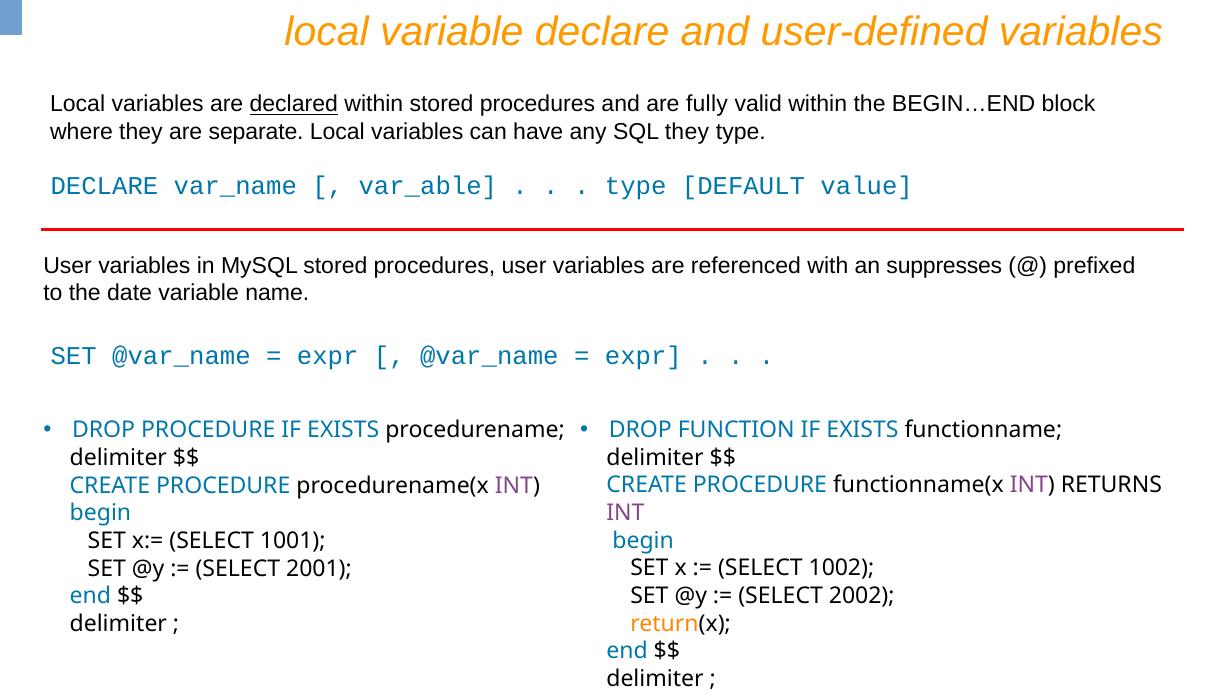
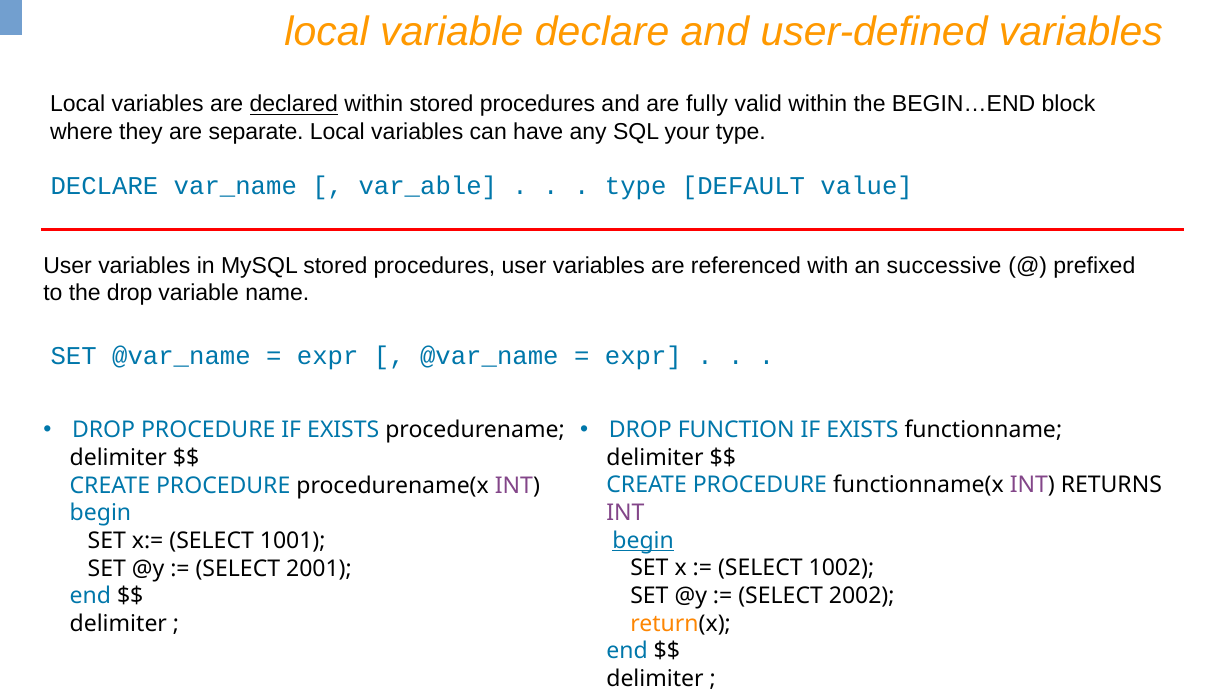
SQL they: they -> your
suppresses: suppresses -> successive
the date: date -> drop
begin at (643, 541) underline: none -> present
